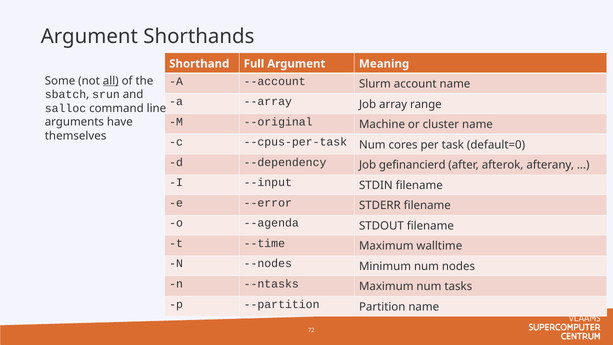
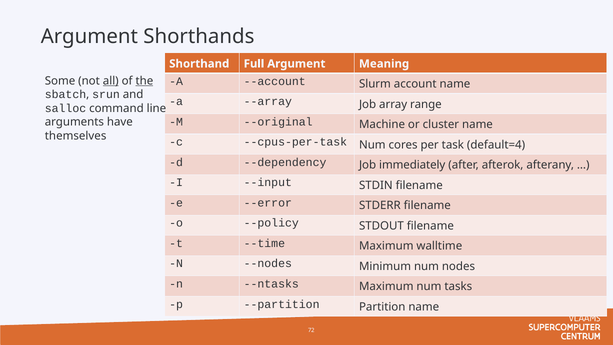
the underline: none -> present
default=0: default=0 -> default=4
gefinancierd: gefinancierd -> immediately
--agenda: --agenda -> --policy
